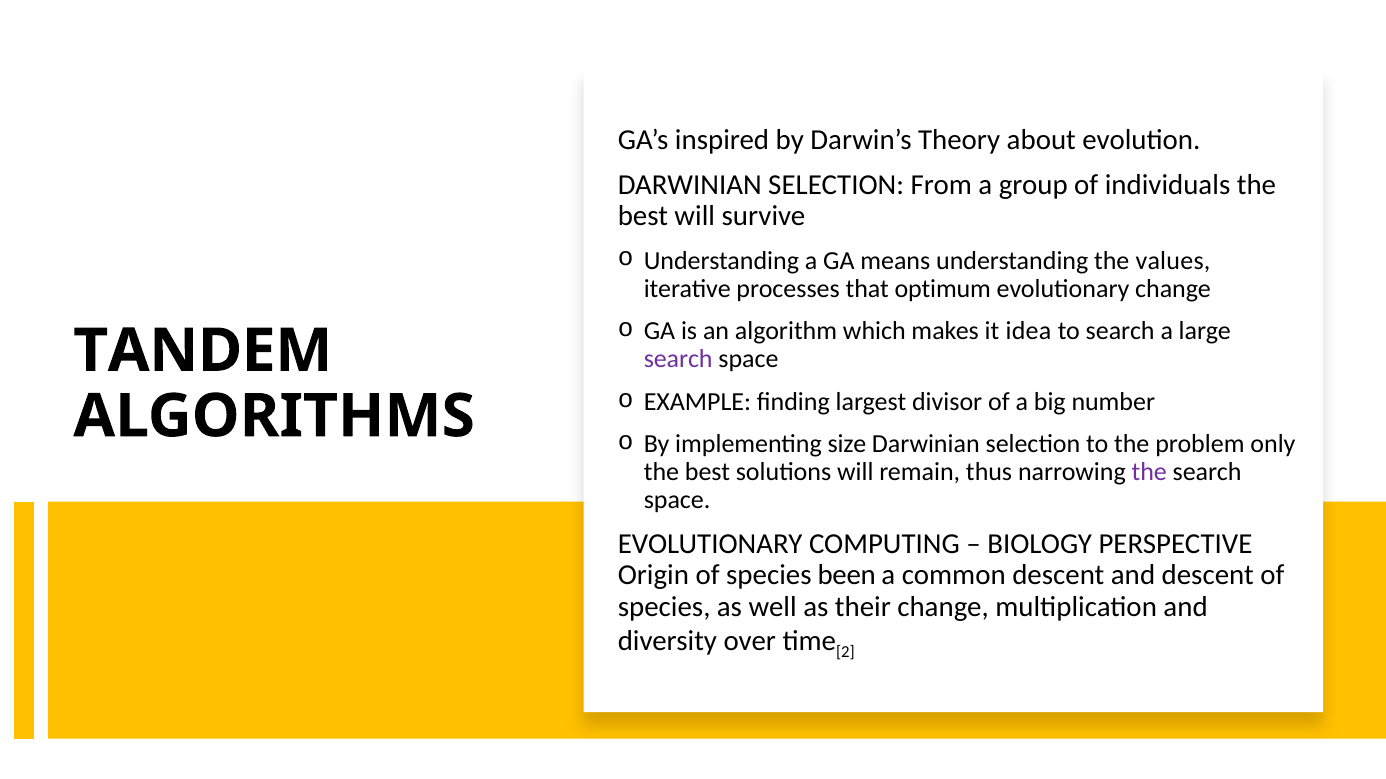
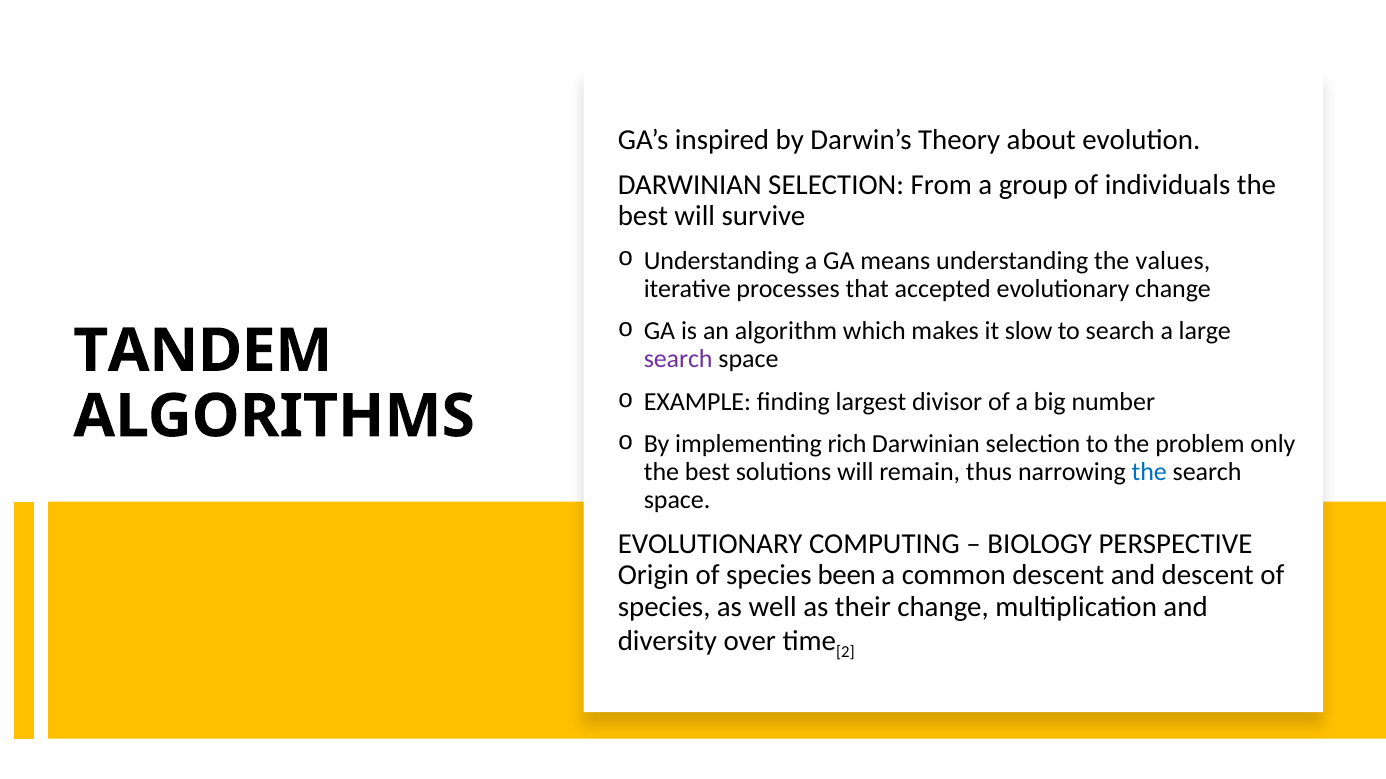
optimum: optimum -> accepted
idea: idea -> slow
size: size -> rich
the at (1149, 472) colour: purple -> blue
